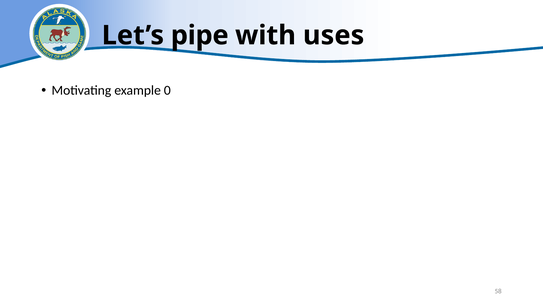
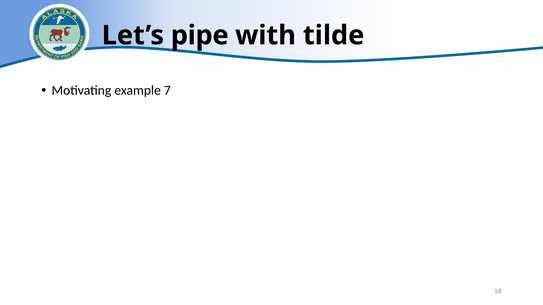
uses: uses -> tilde
0: 0 -> 7
